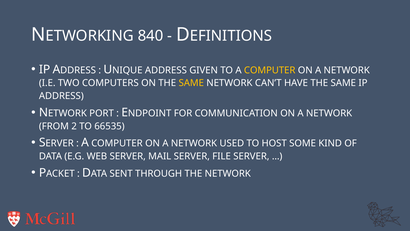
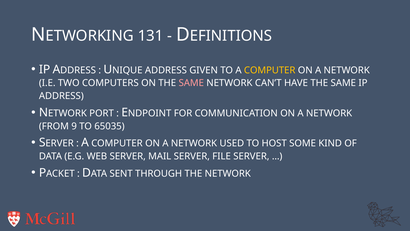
840: 840 -> 131
SAME at (191, 83) colour: yellow -> pink
2: 2 -> 9
66535: 66535 -> 65035
